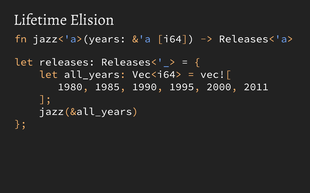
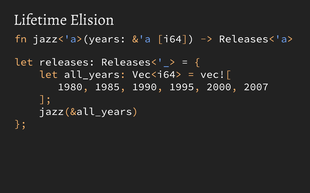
2011: 2011 -> 2007
